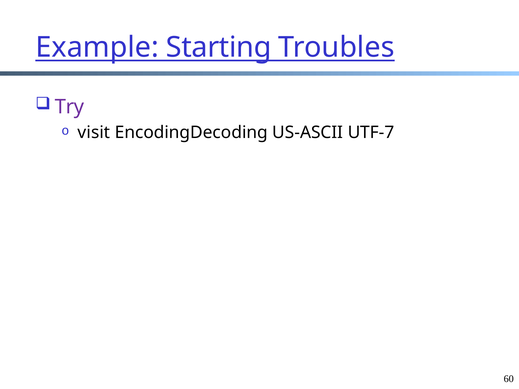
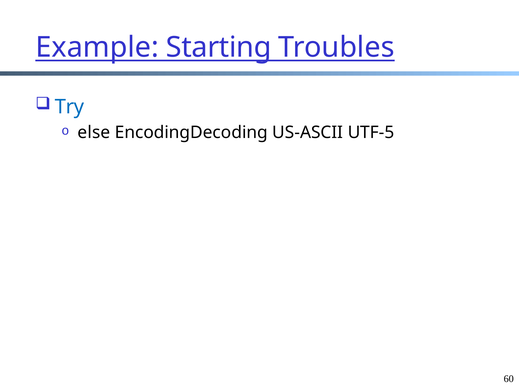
Try colour: purple -> blue
visit: visit -> else
UTF-7: UTF-7 -> UTF-5
